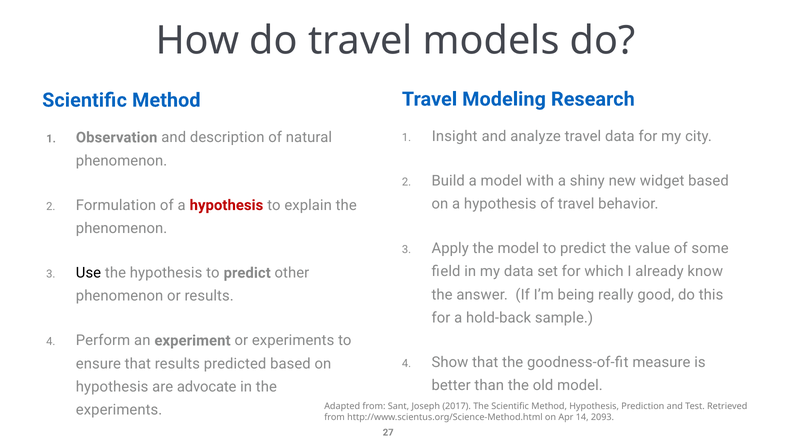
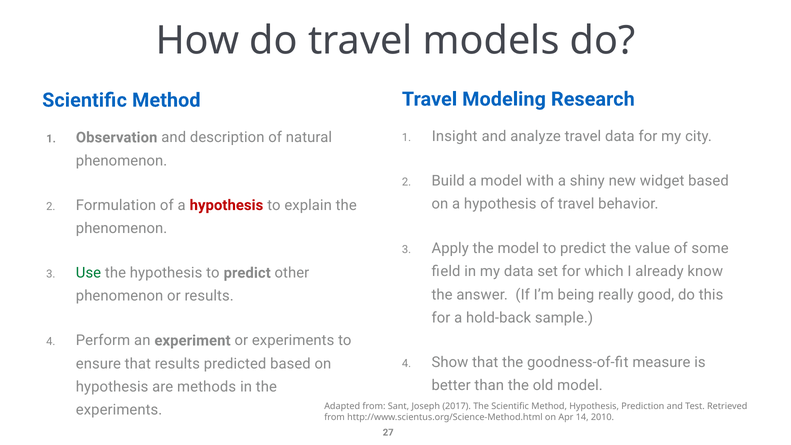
Use colour: black -> green
advocate: advocate -> methods
2093: 2093 -> 2010
